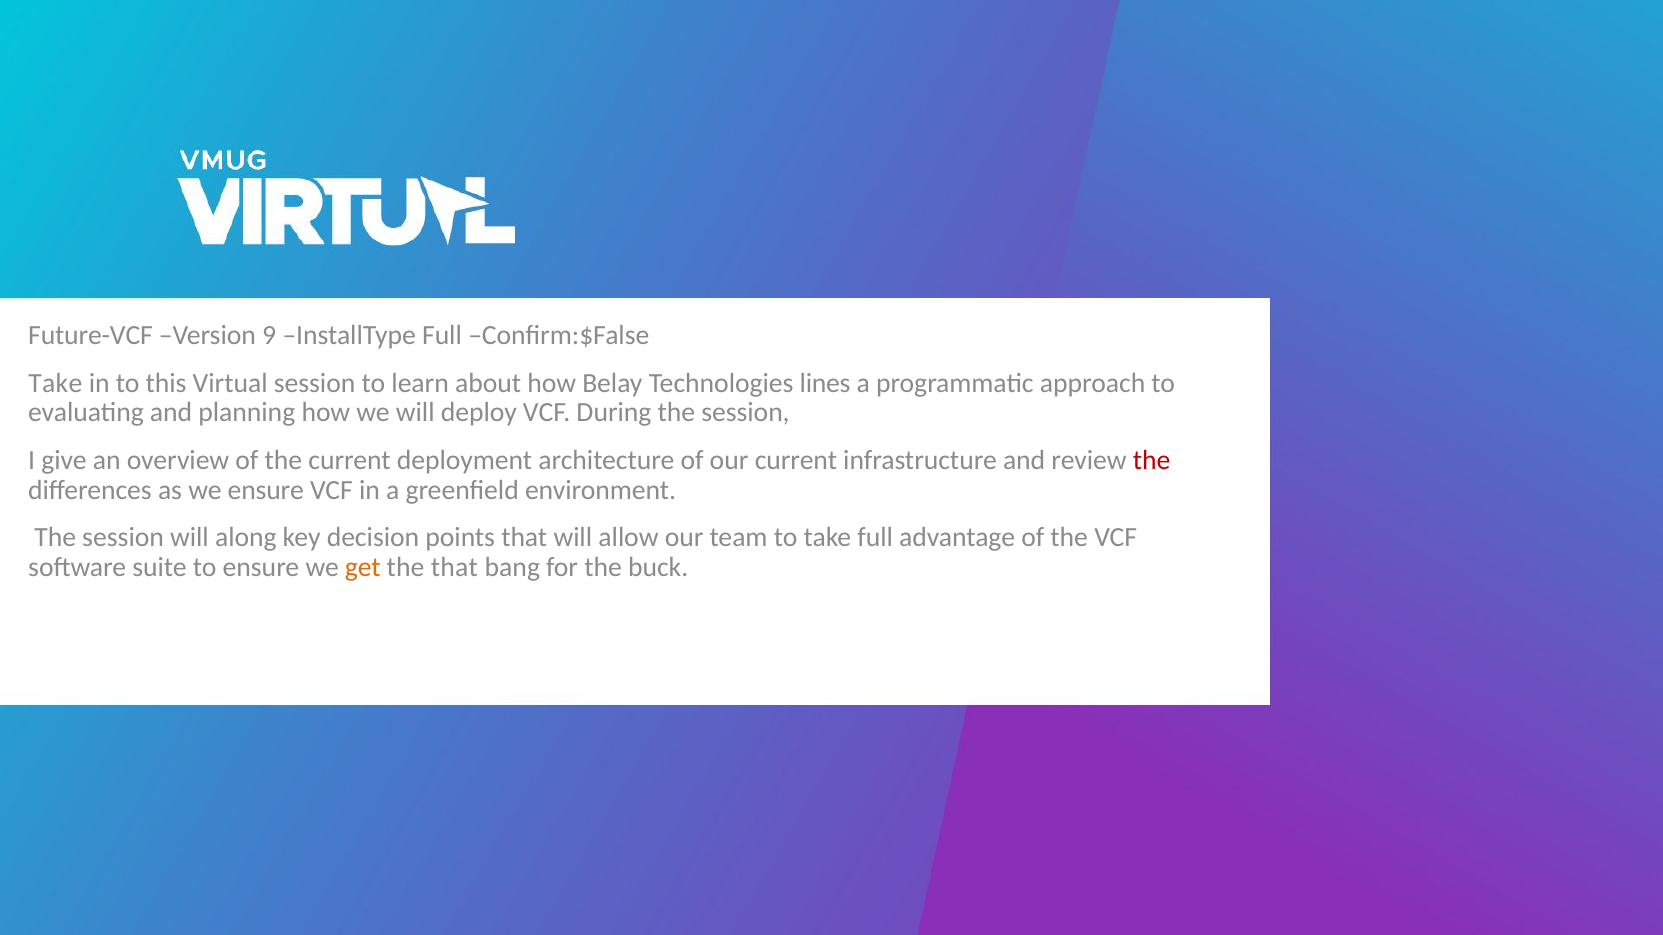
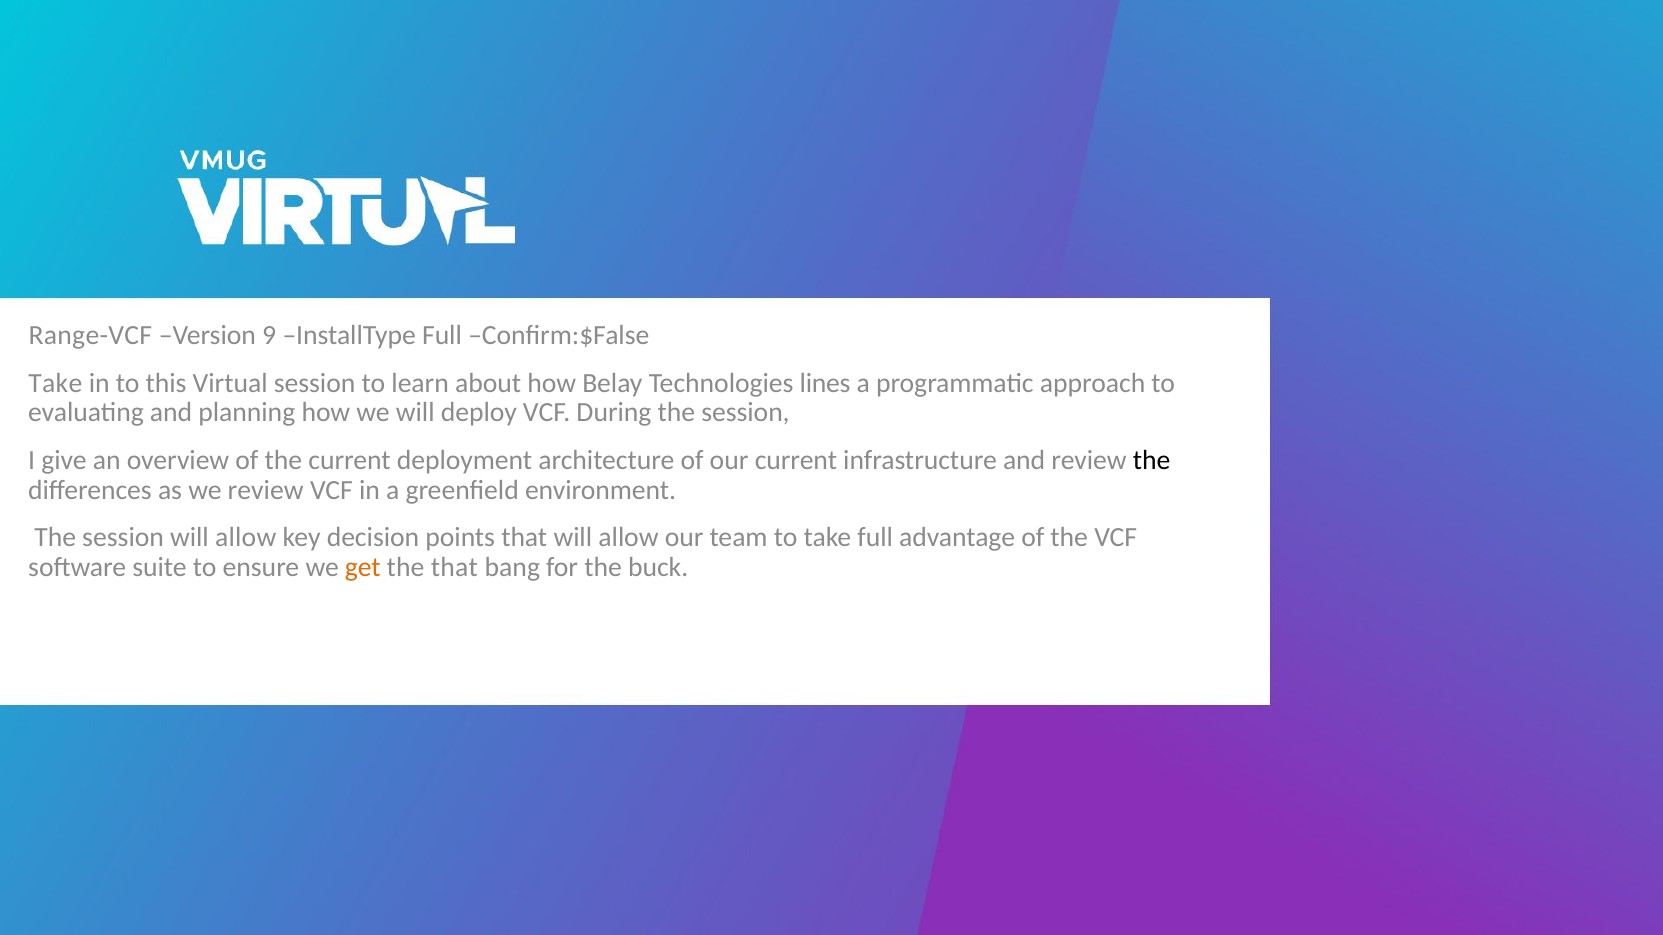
Future-VCF: Future-VCF -> Range-VCF
the at (1152, 460) colour: red -> black
we ensure: ensure -> review
session will along: along -> allow
